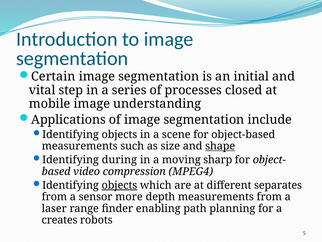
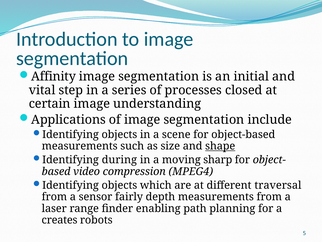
Certain: Certain -> Affinity
mobile: mobile -> certain
objects at (119, 185) underline: present -> none
separates: separates -> traversal
more: more -> fairly
